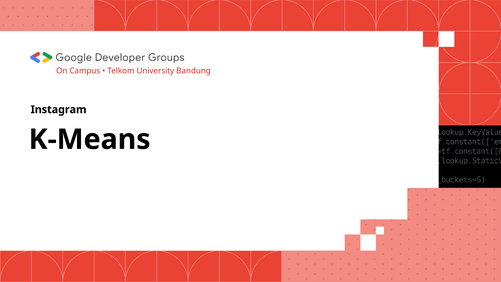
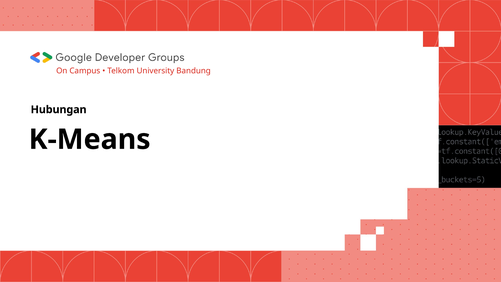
Instagram: Instagram -> Hubungan
